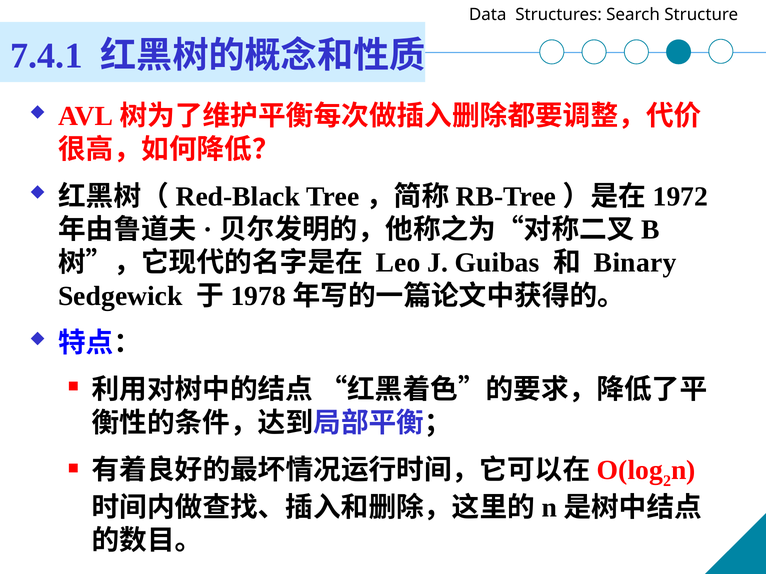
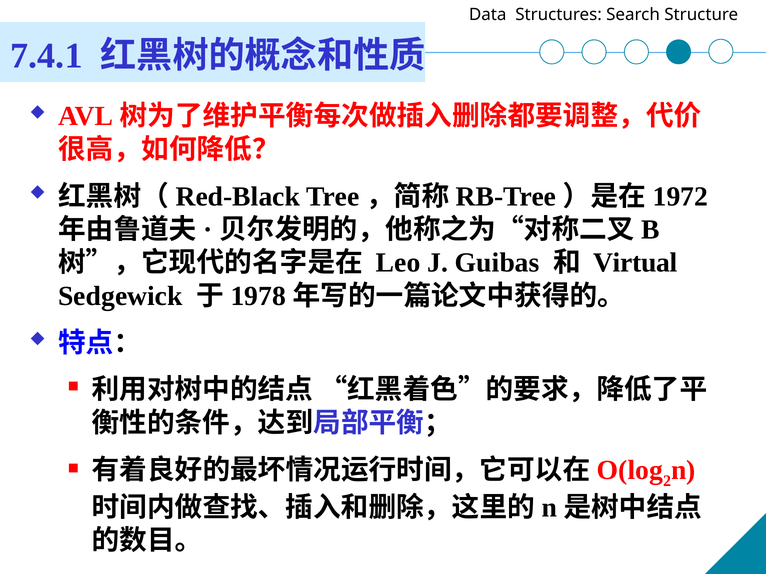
Binary: Binary -> Virtual
